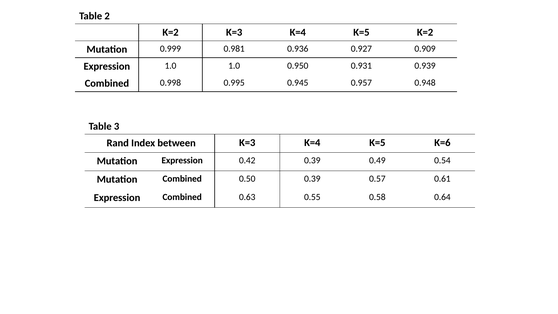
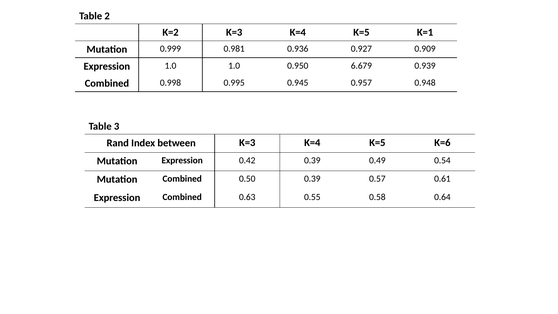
K=5 K=2: K=2 -> K=1
0.931: 0.931 -> 6.679
